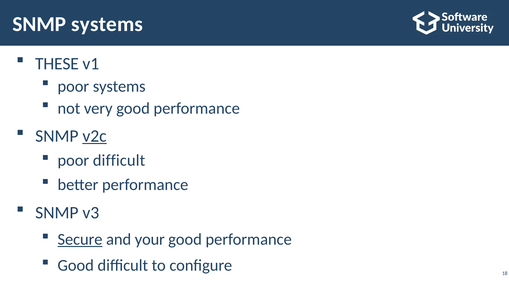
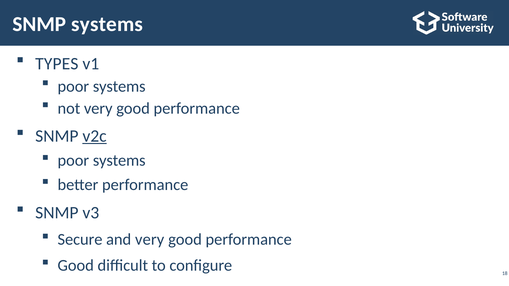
THESE: THESE -> TYPES
difficult at (119, 161): difficult -> systems
Secure underline: present -> none
and your: your -> very
